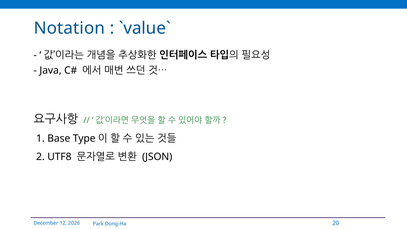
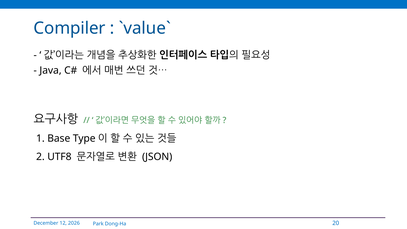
Notation: Notation -> Compiler
